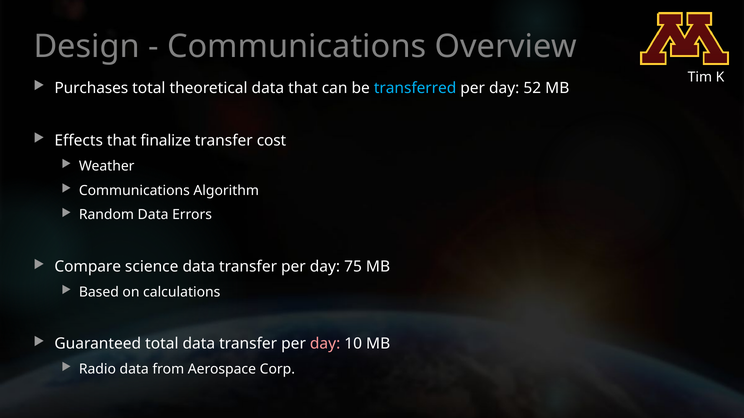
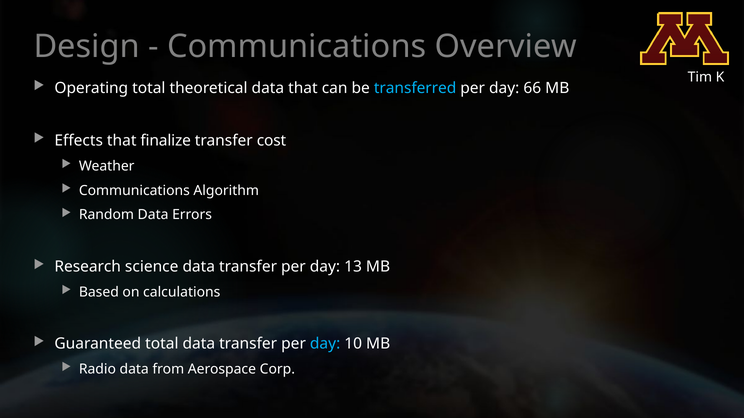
Purchases: Purchases -> Operating
52: 52 -> 66
Compare: Compare -> Research
75: 75 -> 13
day at (325, 344) colour: pink -> light blue
